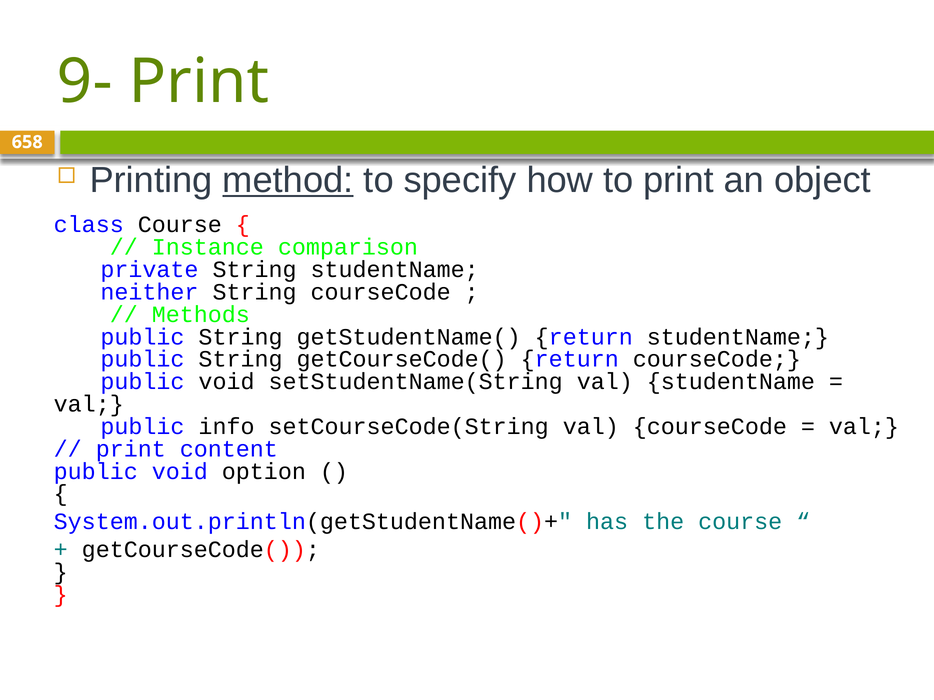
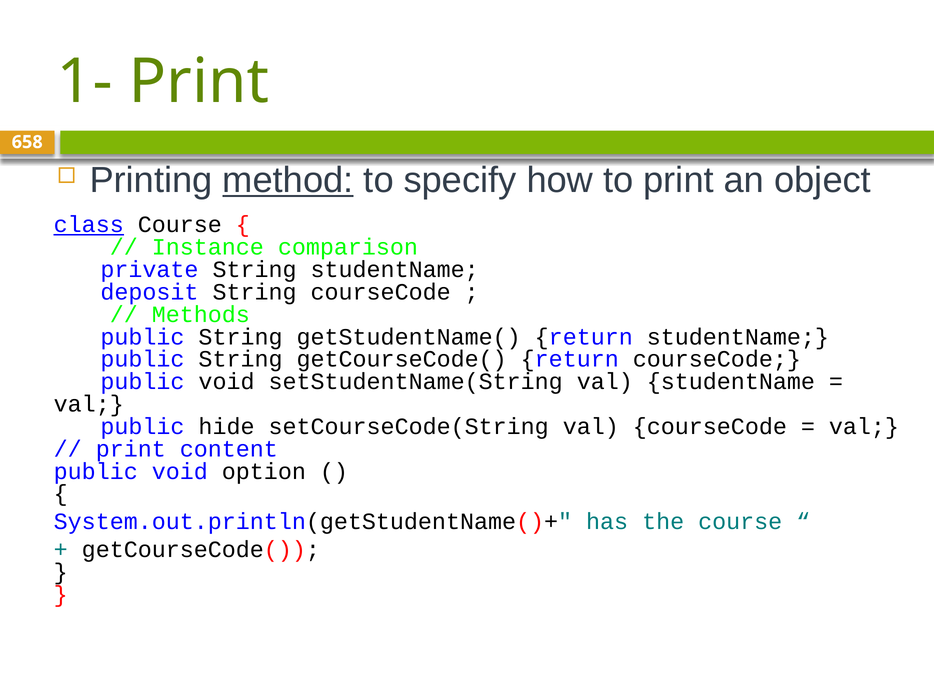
9-: 9- -> 1-
class underline: none -> present
neither: neither -> deposit
info: info -> hide
